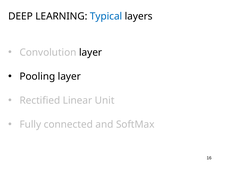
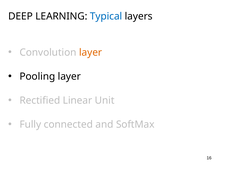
layer at (91, 52) colour: black -> orange
